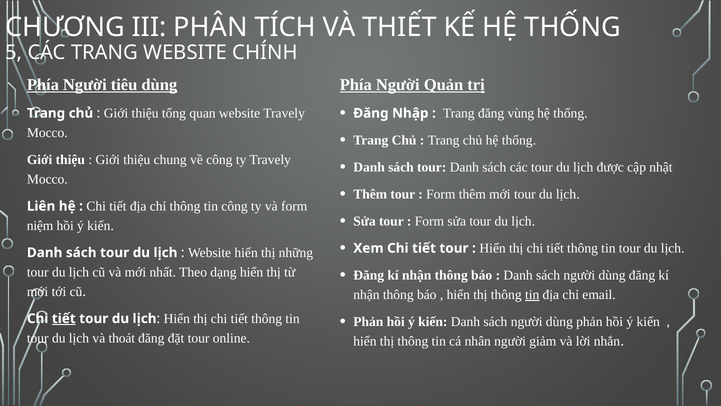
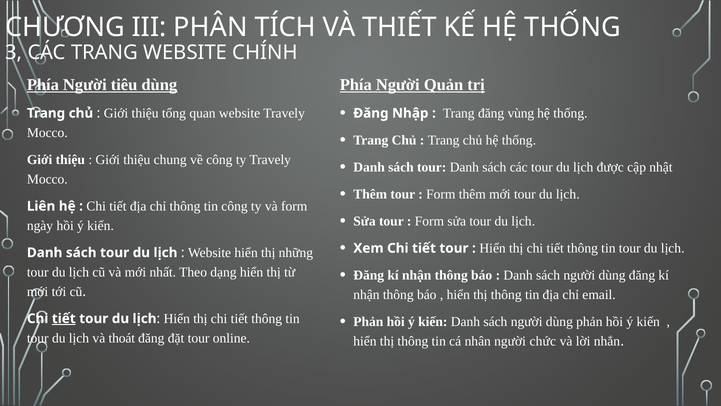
5: 5 -> 3
niệm: niệm -> ngày
tin at (532, 294) underline: present -> none
giảm: giảm -> chức
